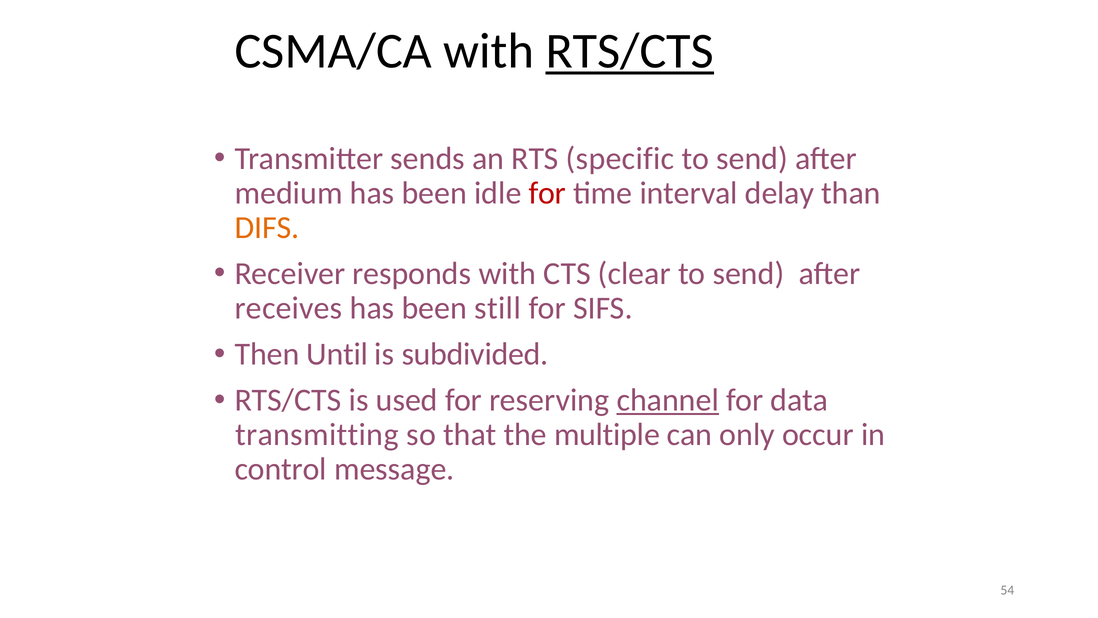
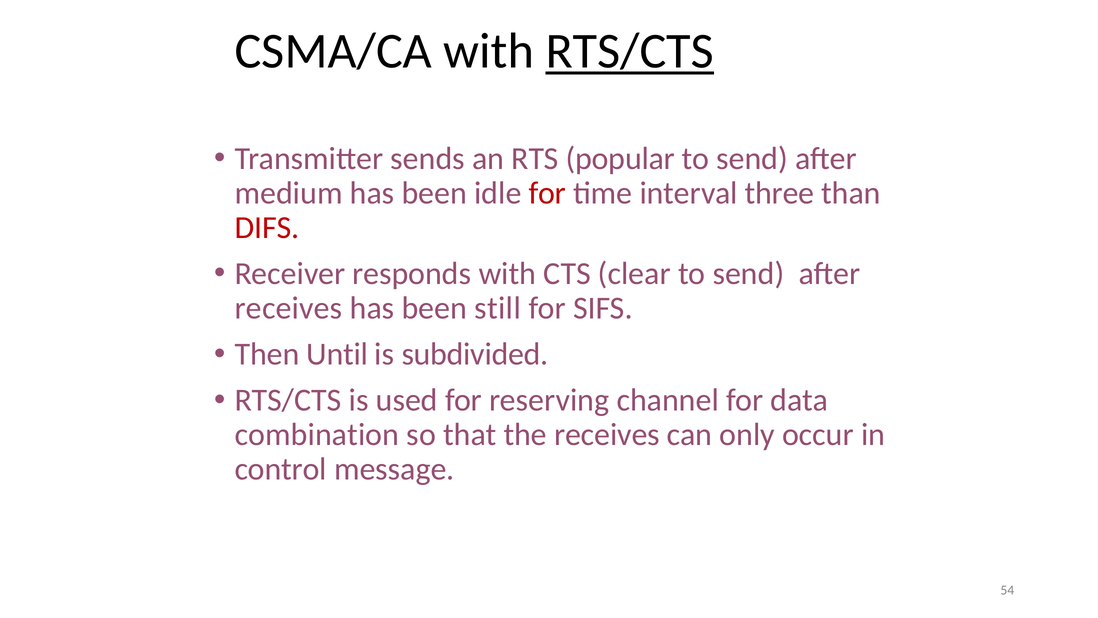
specific: specific -> popular
delay: delay -> three
DIFS colour: orange -> red
channel underline: present -> none
transmitting: transmitting -> combination
the multiple: multiple -> receives
